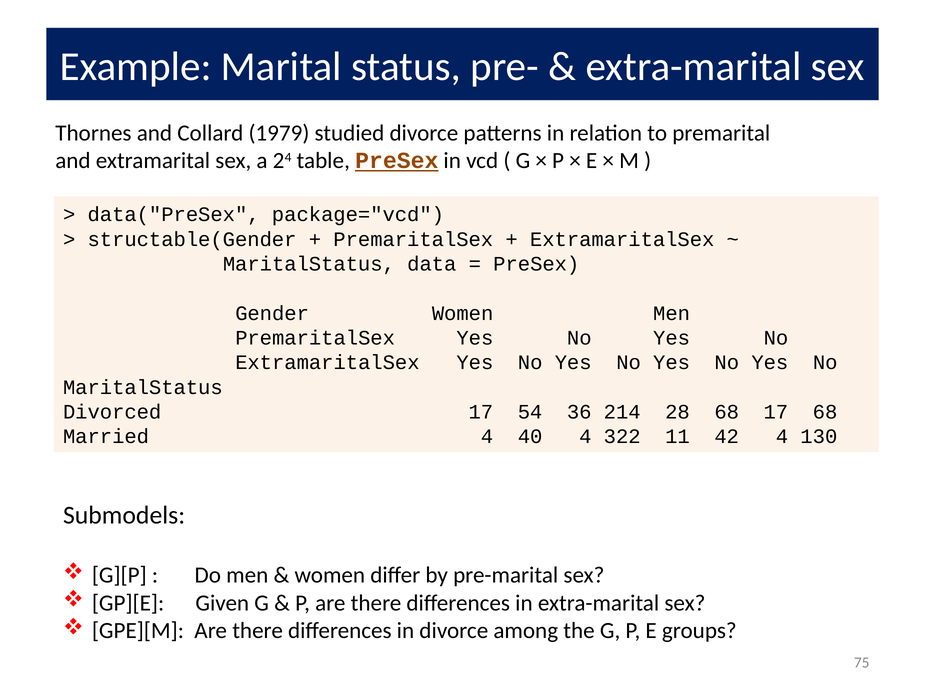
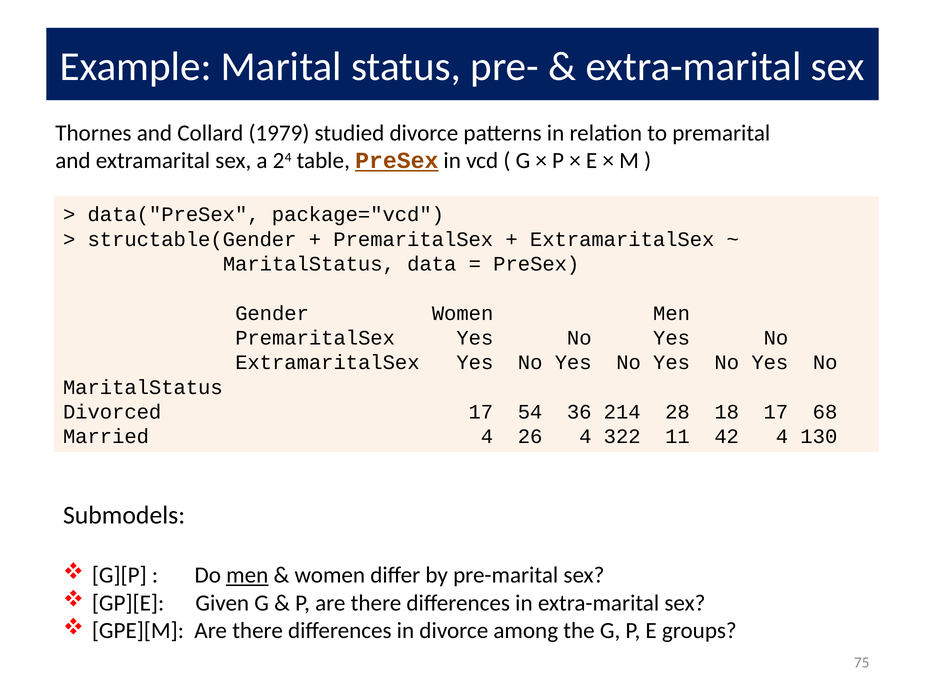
28 68: 68 -> 18
40: 40 -> 26
men at (247, 575) underline: none -> present
